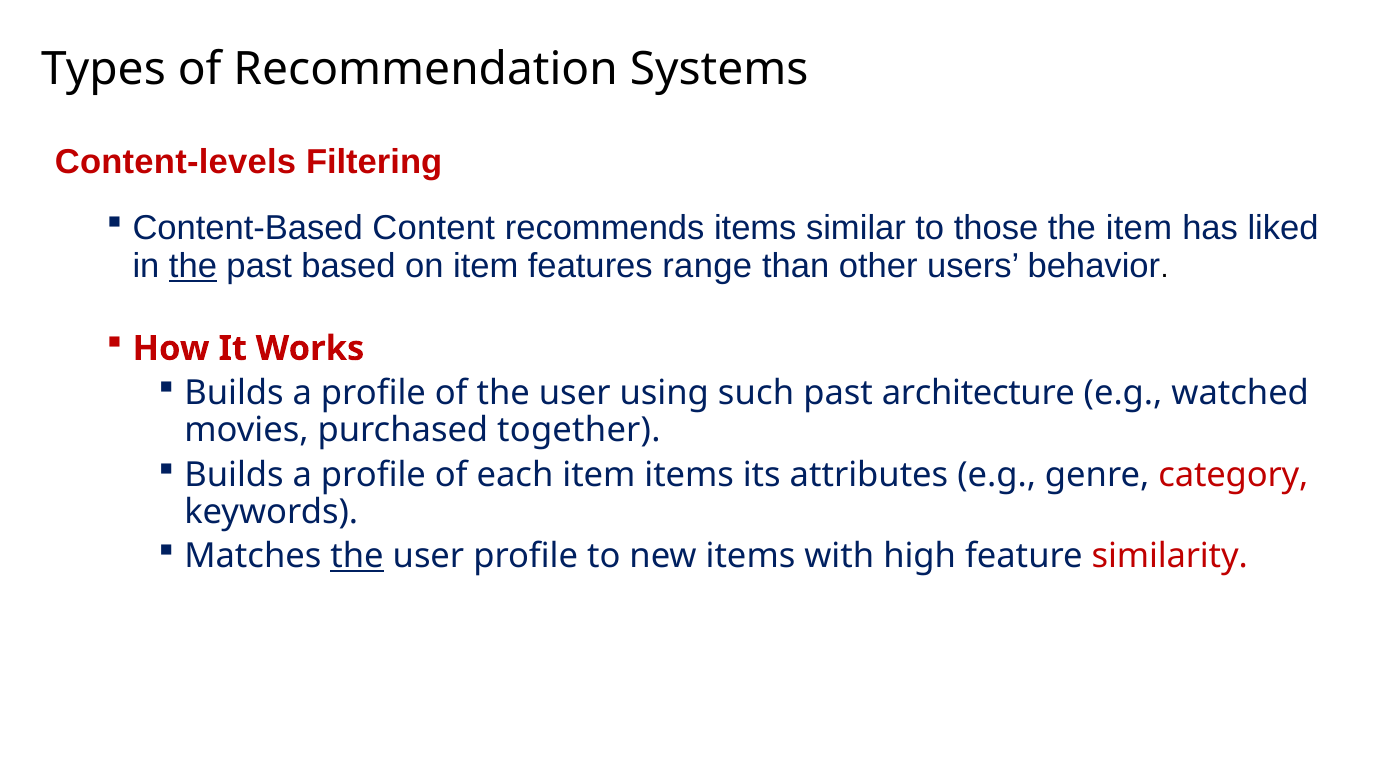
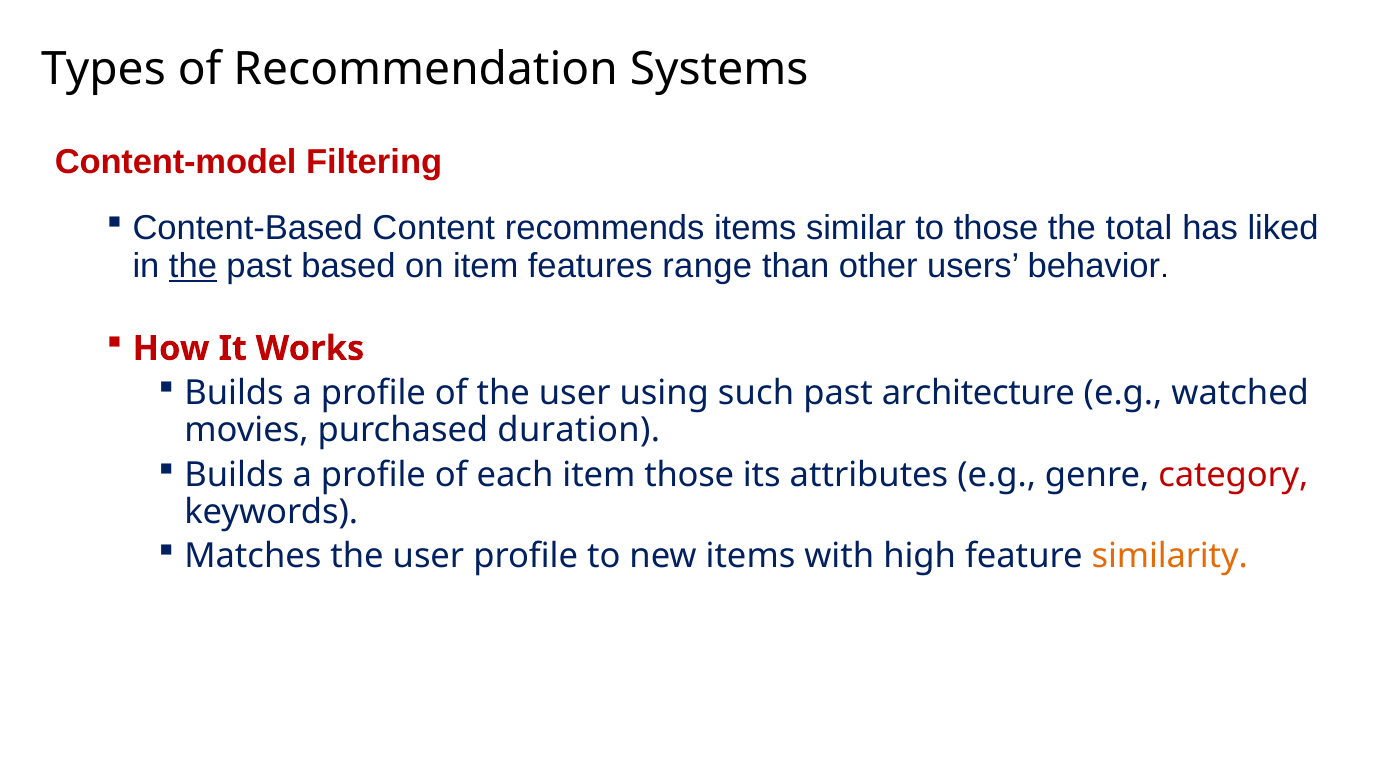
Content-levels: Content-levels -> Content-model
the item: item -> total
together: together -> duration
item items: items -> those
the at (357, 557) underline: present -> none
similarity colour: red -> orange
